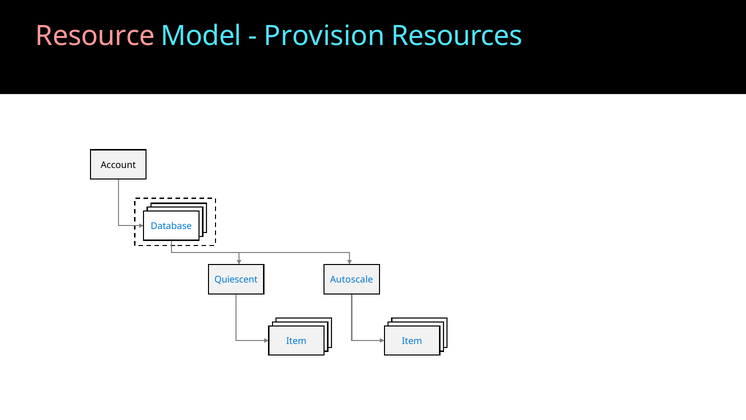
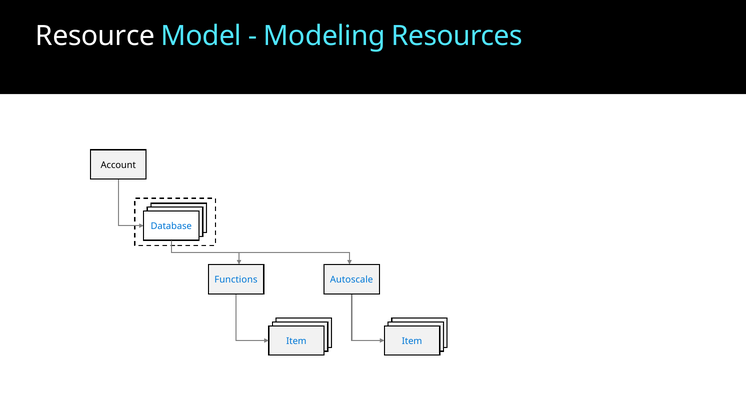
Resource colour: pink -> white
Provision: Provision -> Modeling
Quiescent: Quiescent -> Functions
